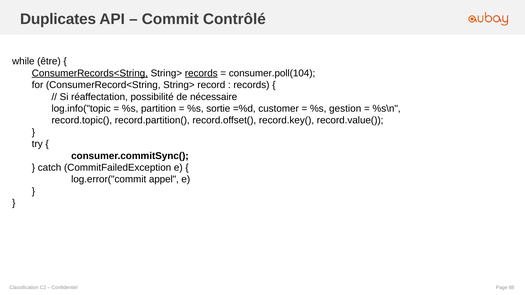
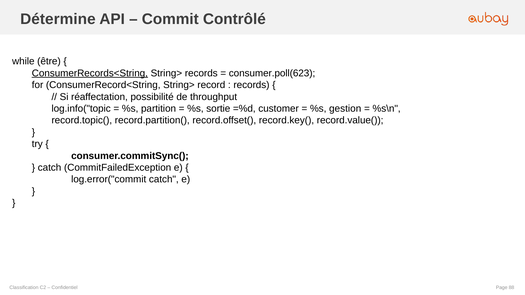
Duplicates: Duplicates -> Détermine
records at (201, 73) underline: present -> none
consumer.poll(104: consumer.poll(104 -> consumer.poll(623
nécessaire: nécessaire -> throughput
log.error("commit appel: appel -> catch
